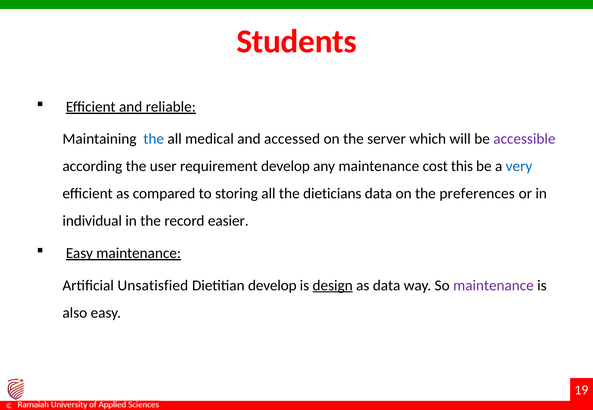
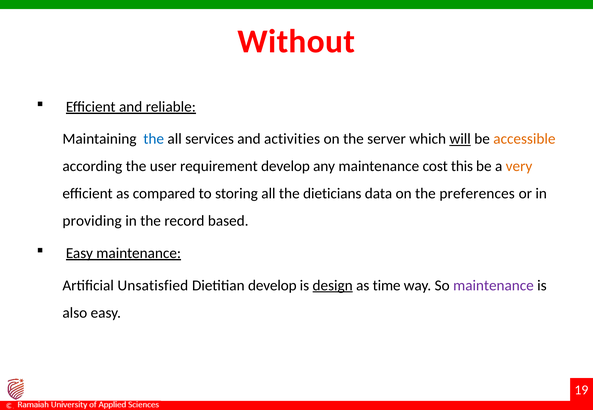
Students: Students -> Without
medical: medical -> services
accessed: accessed -> activities
will underline: none -> present
accessible colour: purple -> orange
very colour: blue -> orange
individual: individual -> providing
easier: easier -> based
as data: data -> time
